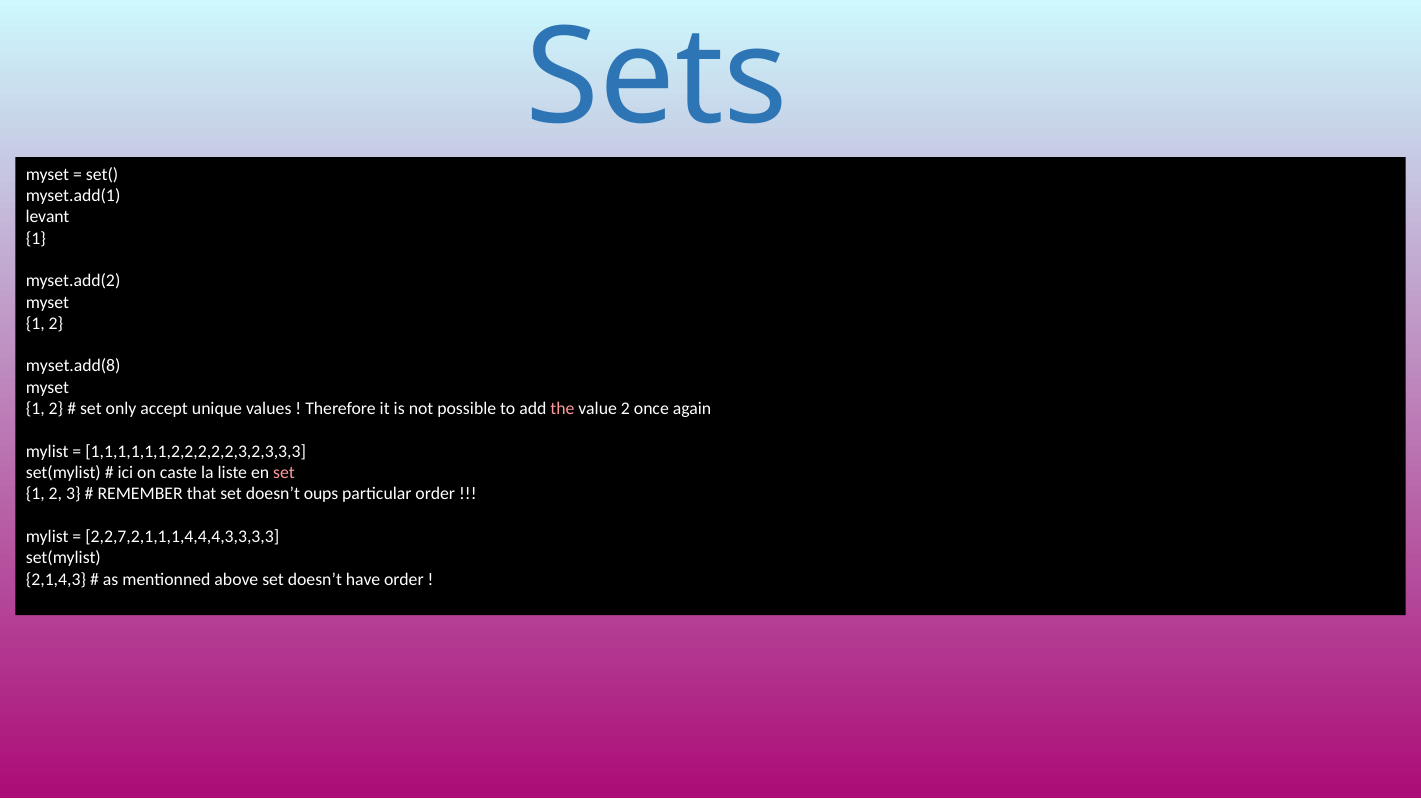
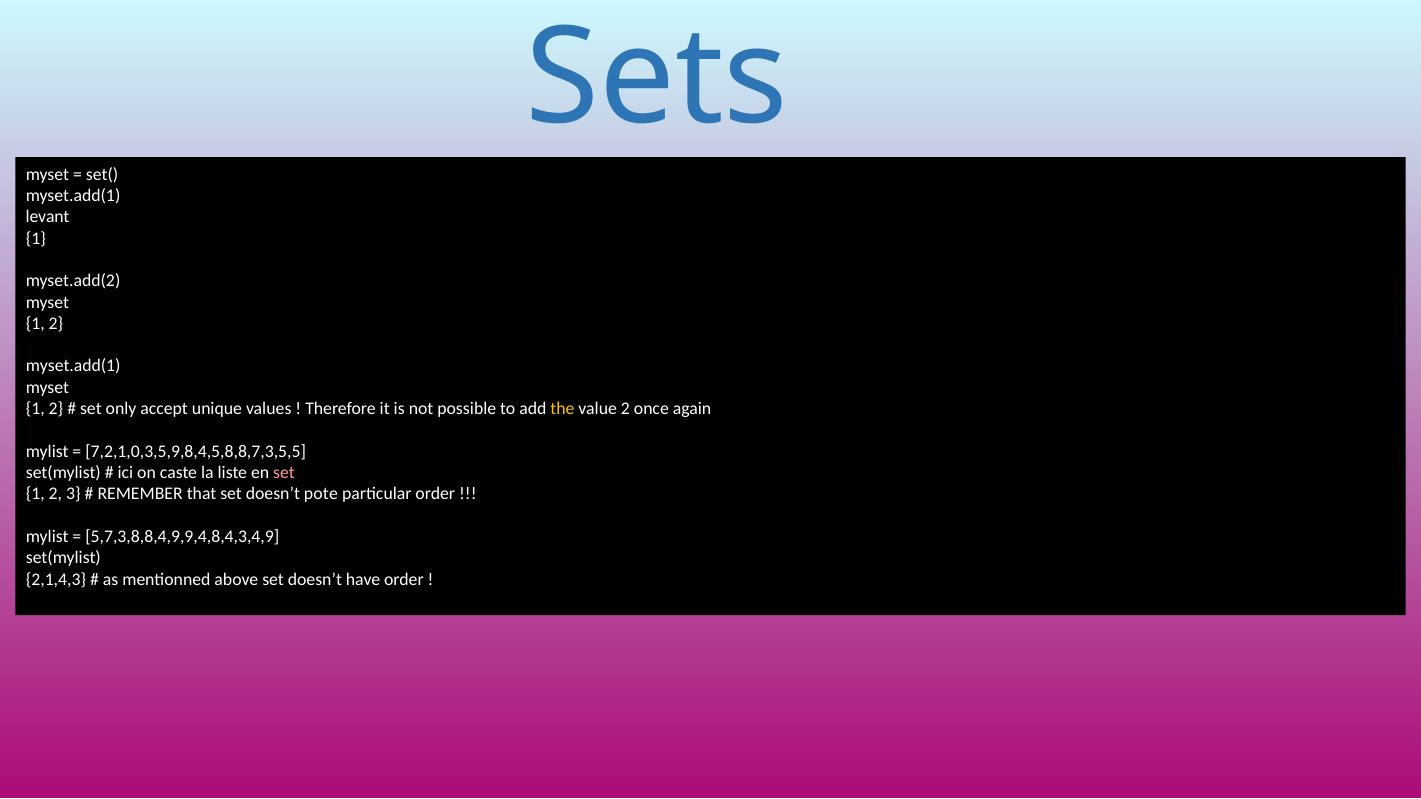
myset.add(8 at (73, 366): myset.add(8 -> myset.add(1
the colour: pink -> yellow
1,1,1,1,1,1,2,2,2,2,2,3,2,3,3,3: 1,1,1,1,1,1,2,2,2,2,2,3,2,3,3,3 -> 7,2,1,0,3,5,9,8,4,5,8,8,7,3,5,5
oups: oups -> pote
2,2,7,2,1,1,1,4,4,4,3,3,3,3: 2,2,7,2,1,1,1,4,4,4,3,3,3,3 -> 5,7,3,8,8,4,9,9,4,8,4,3,4,9
